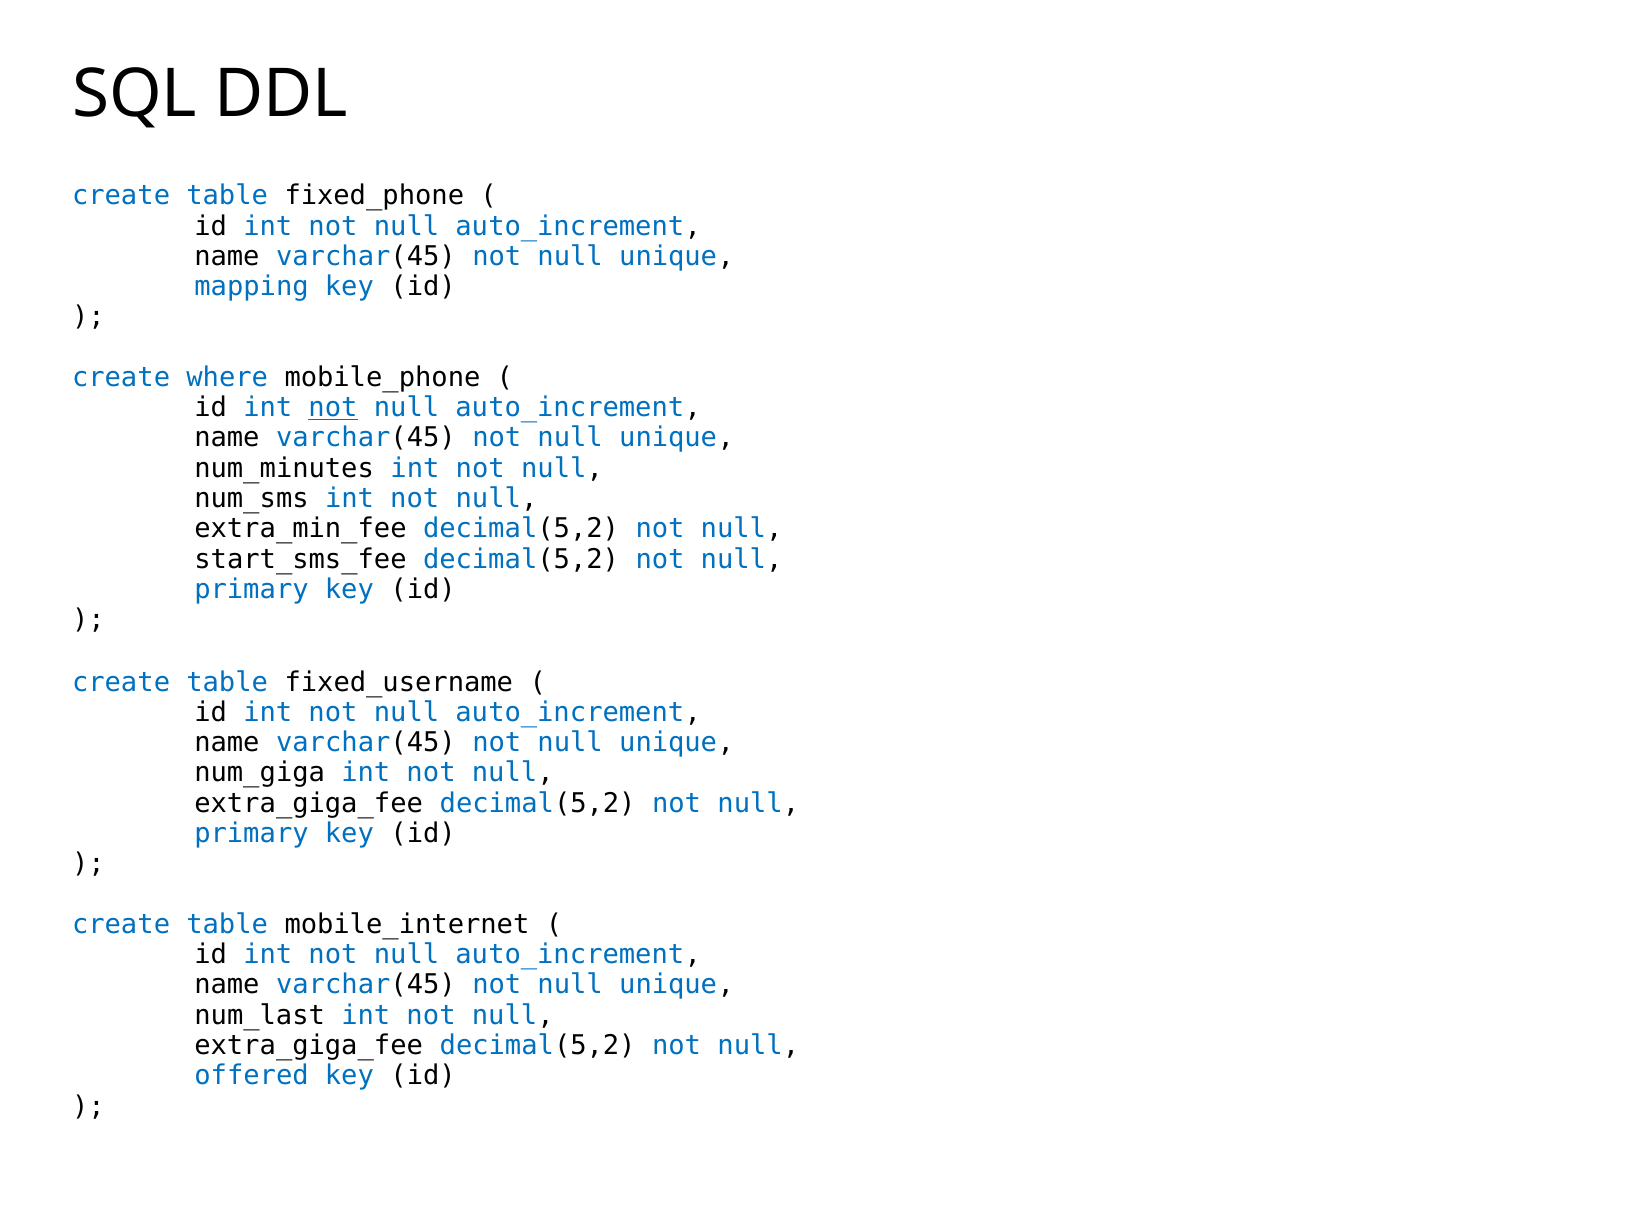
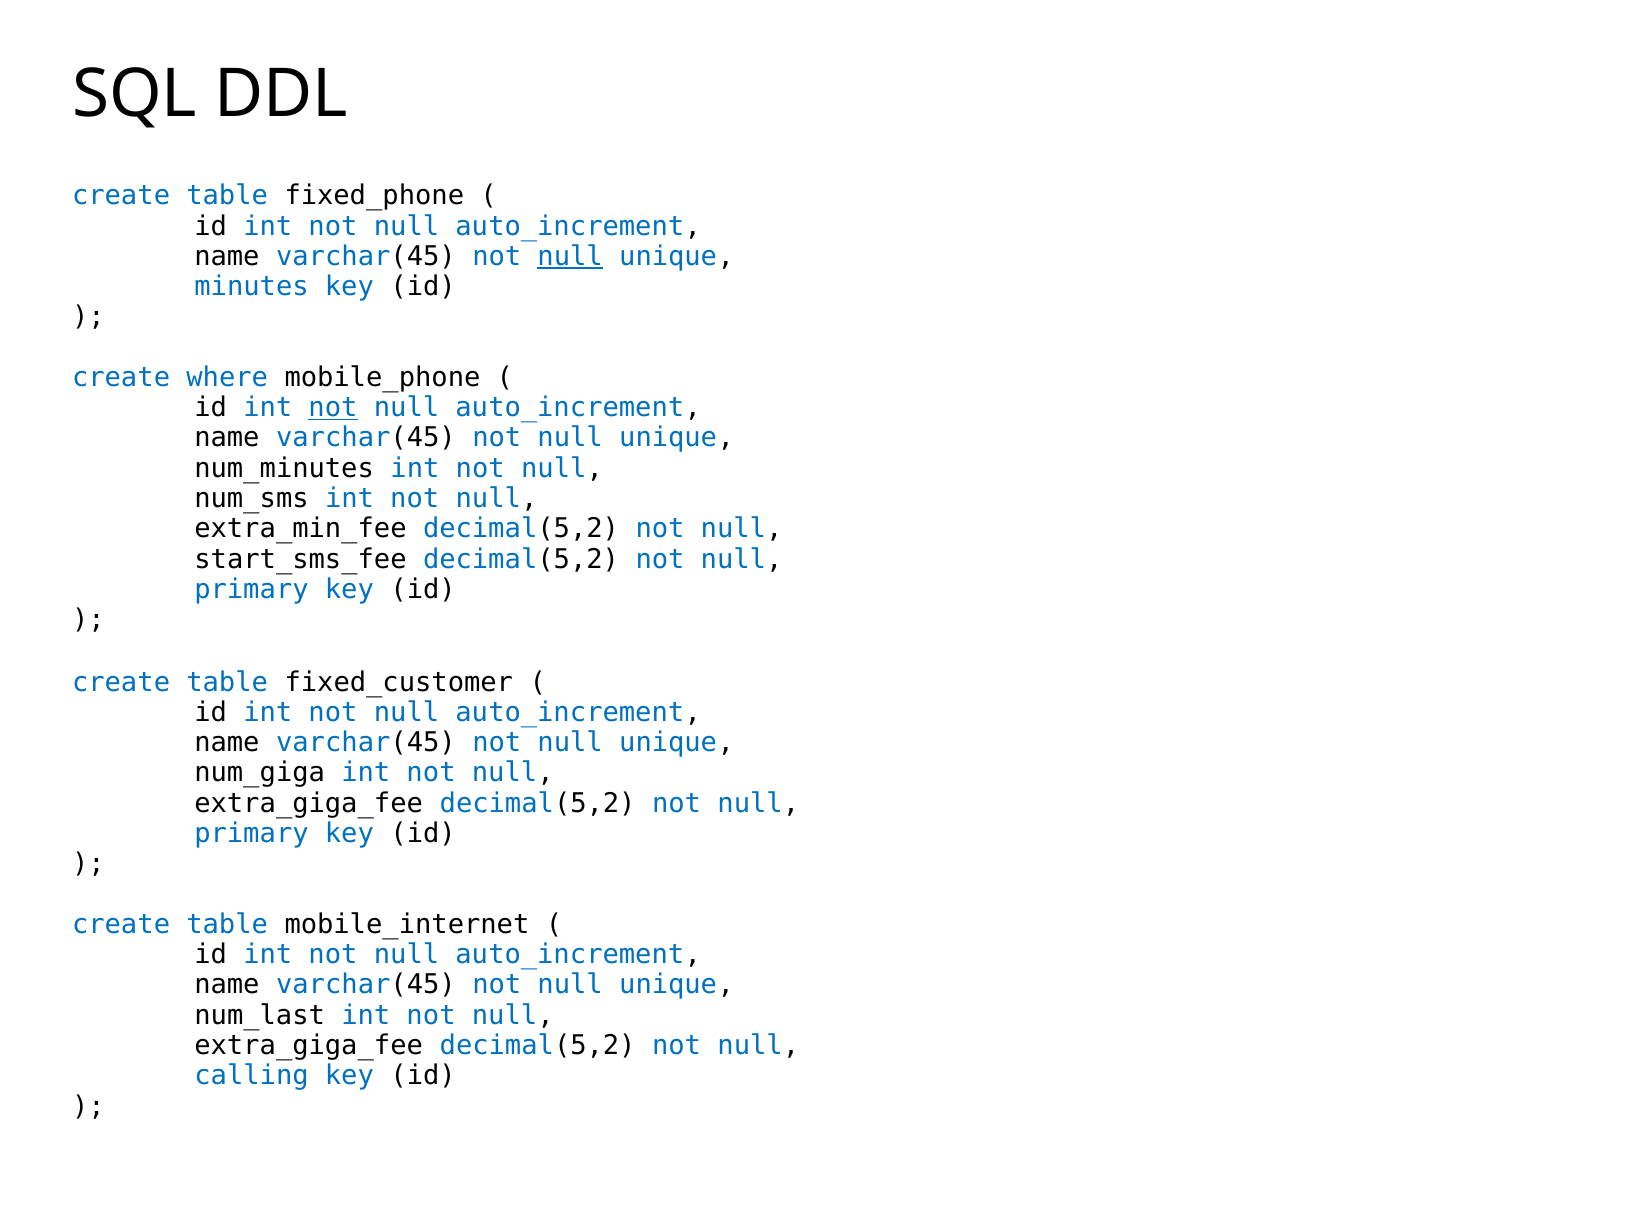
null at (570, 256) underline: none -> present
mapping: mapping -> minutes
fixed_username: fixed_username -> fixed_customer
offered: offered -> calling
